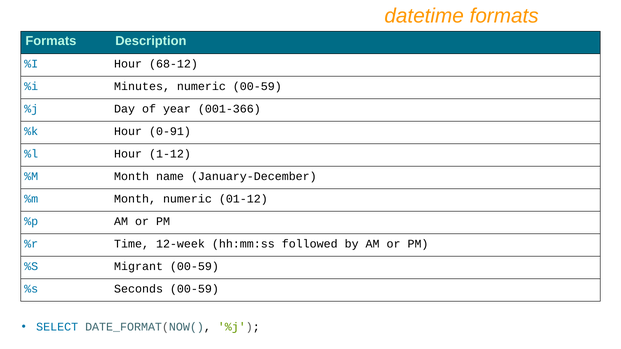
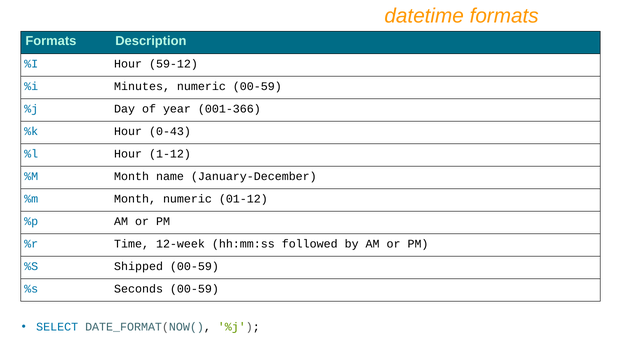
68-12: 68-12 -> 59-12
0-91: 0-91 -> 0-43
Migrant: Migrant -> Shipped
